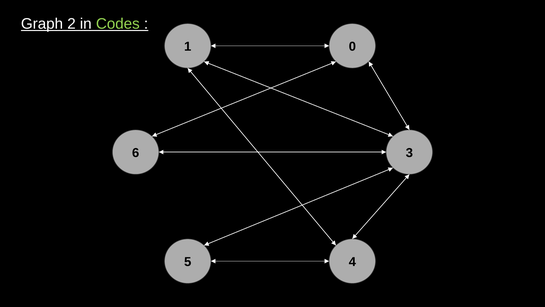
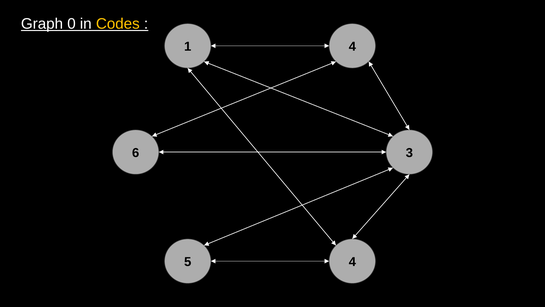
2: 2 -> 0
Codes colour: light green -> yellow
1 0: 0 -> 4
